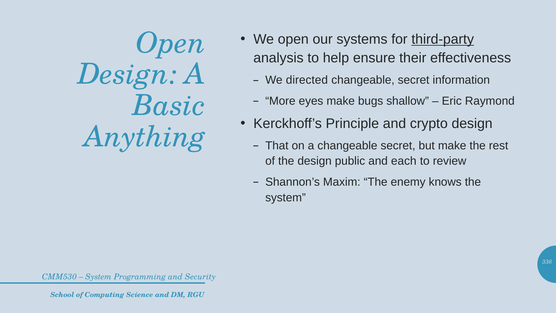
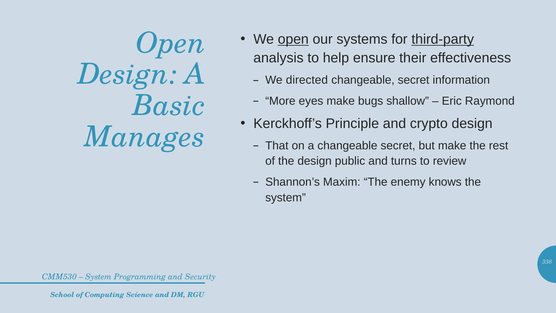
open at (293, 39) underline: none -> present
Anything: Anything -> Manages
each: each -> turns
